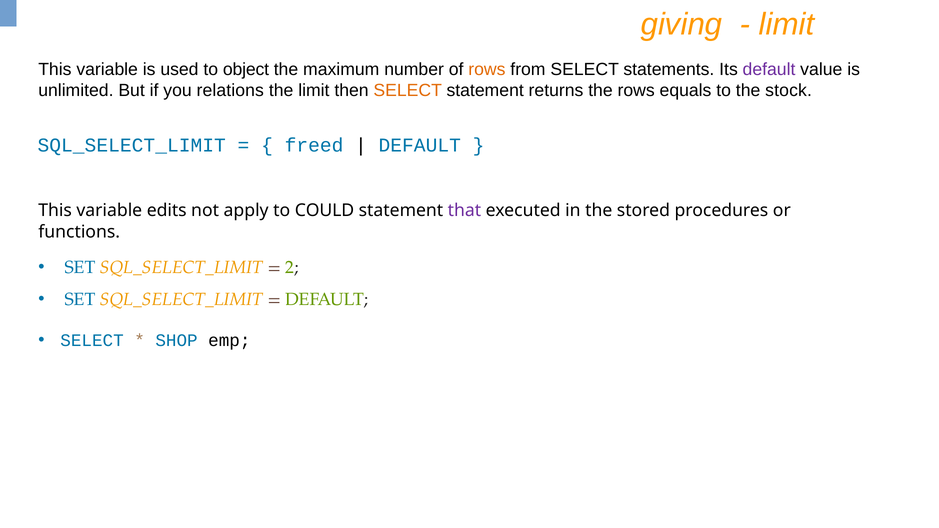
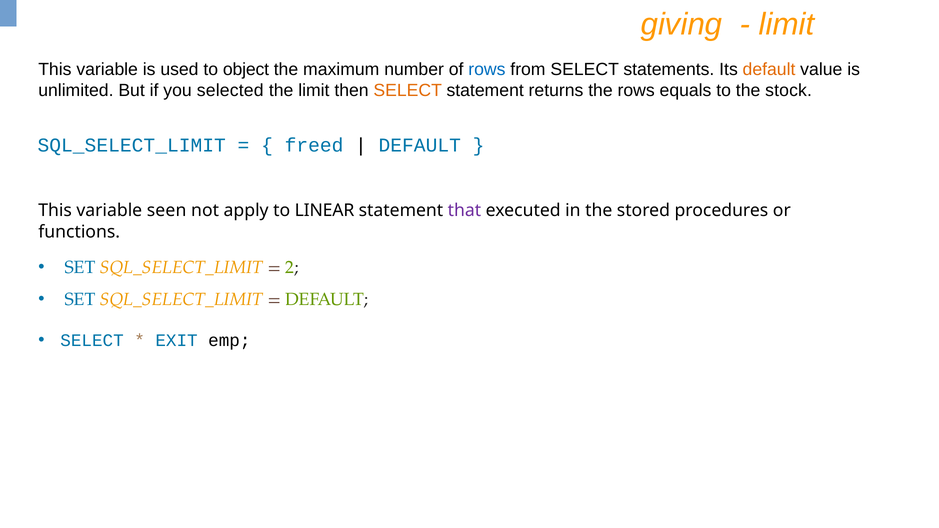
rows at (487, 69) colour: orange -> blue
default at (769, 69) colour: purple -> orange
relations: relations -> selected
edits: edits -> seen
COULD: COULD -> LINEAR
SHOP: SHOP -> EXIT
